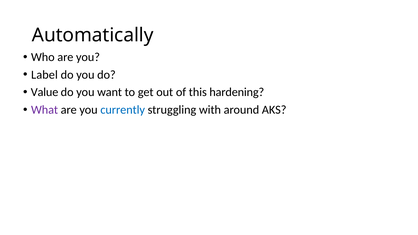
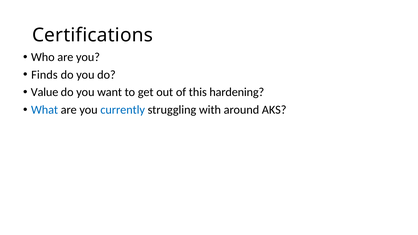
Automatically: Automatically -> Certifications
Label: Label -> Finds
What colour: purple -> blue
